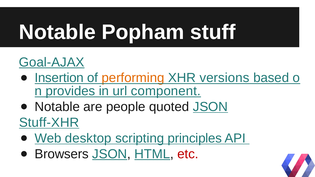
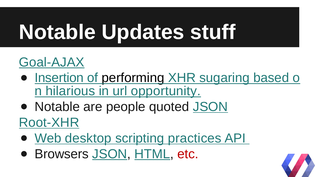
Popham: Popham -> Updates
performing colour: orange -> black
versions: versions -> sugaring
provides: provides -> hilarious
component: component -> opportunity
Stuff-XHR: Stuff-XHR -> Root-XHR
principles: principles -> practices
